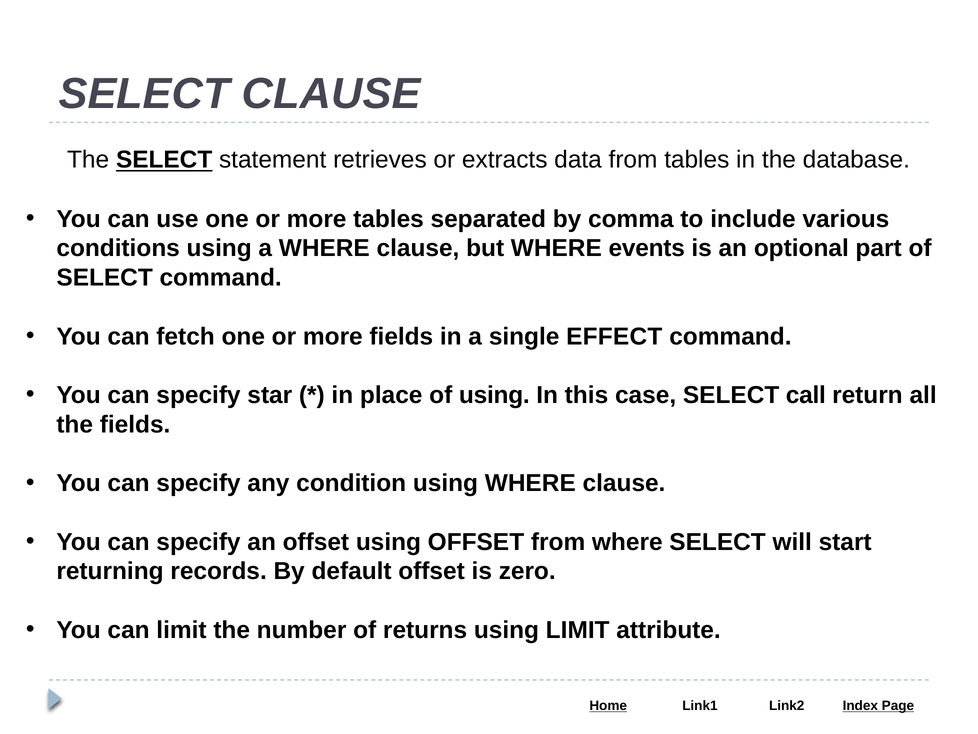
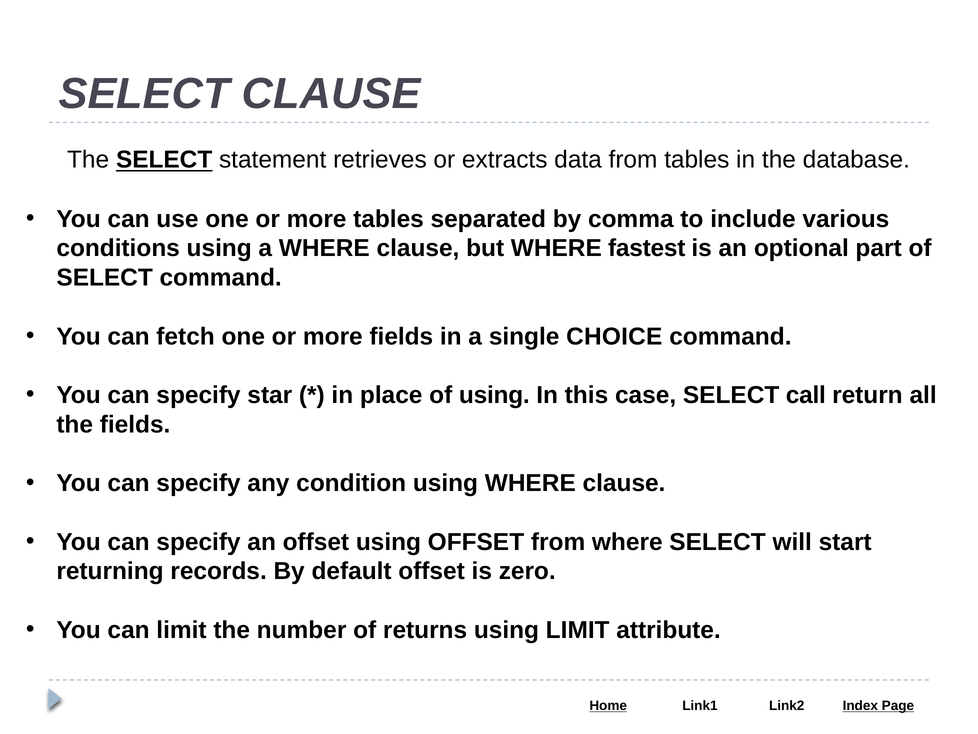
events: events -> fastest
EFFECT: EFFECT -> CHOICE
